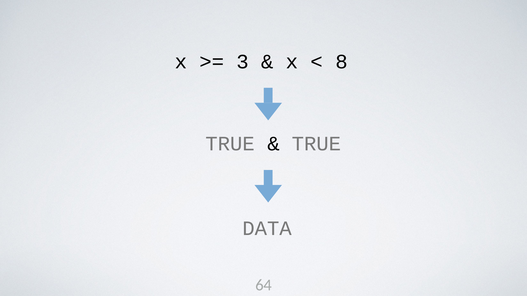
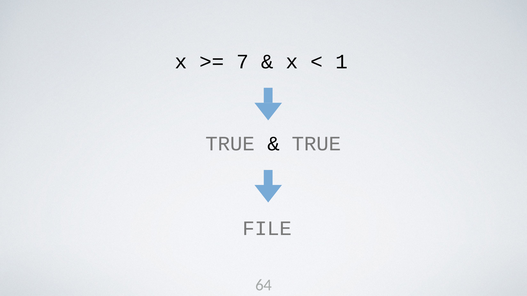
3: 3 -> 7
8: 8 -> 1
DATA: DATA -> FILE
